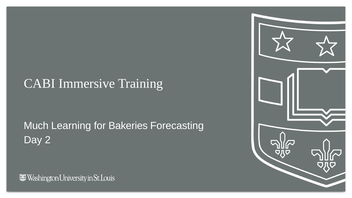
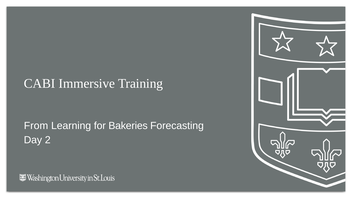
Much: Much -> From
